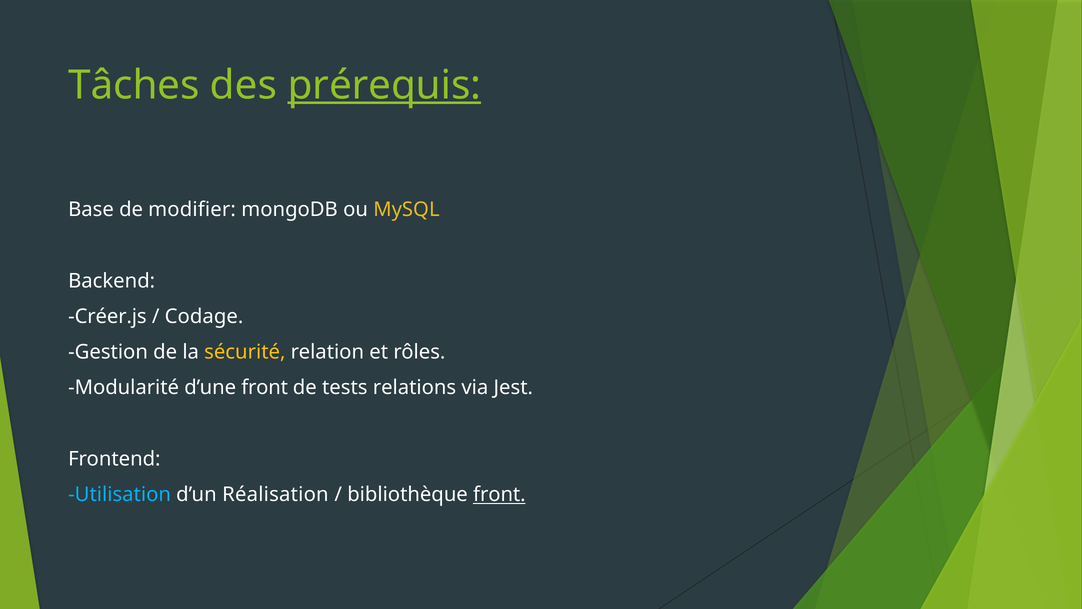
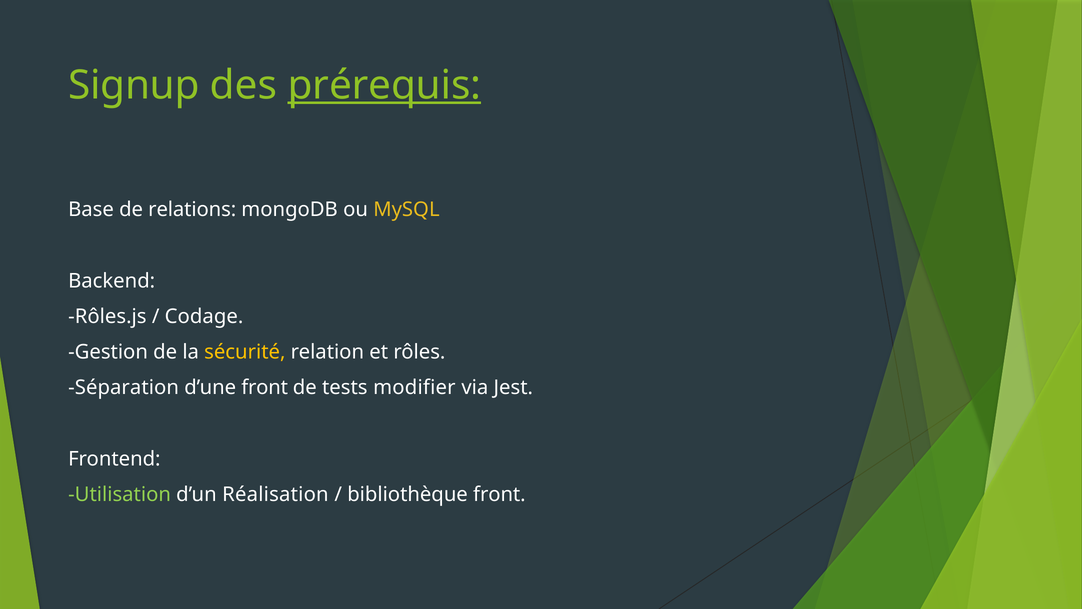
Tâches: Tâches -> Signup
modifier: modifier -> relations
Créer.js: Créer.js -> Rôles.js
Modularité: Modularité -> Séparation
relations: relations -> modifier
Utilisation colour: light blue -> light green
front at (499, 494) underline: present -> none
